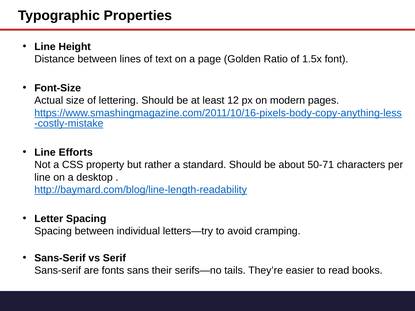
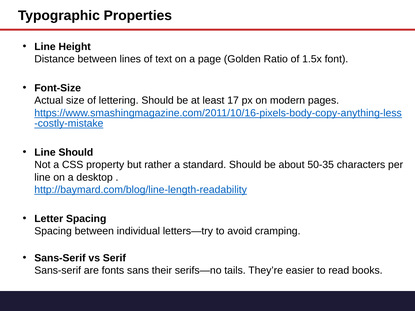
12: 12 -> 17
Line Efforts: Efforts -> Should
50-71: 50-71 -> 50-35
